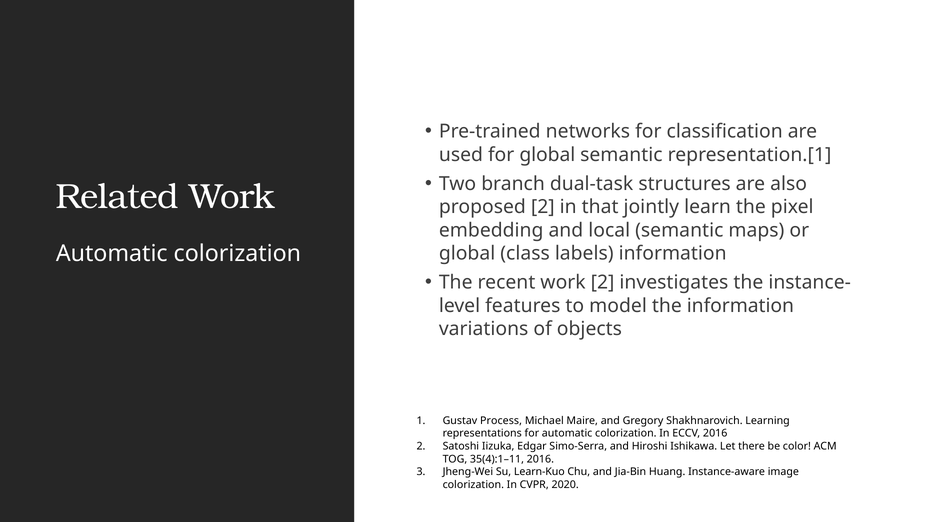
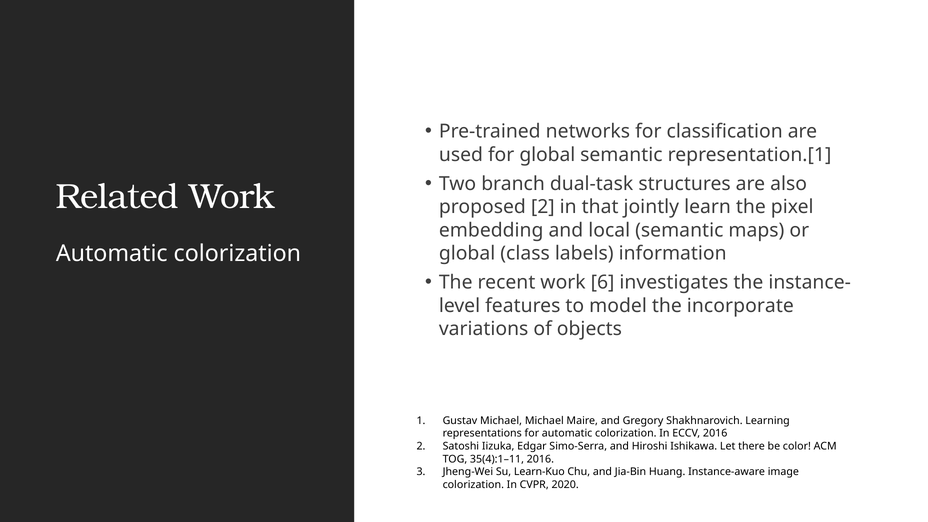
work 2: 2 -> 6
the information: information -> incorporate
Gustav Process: Process -> Michael
